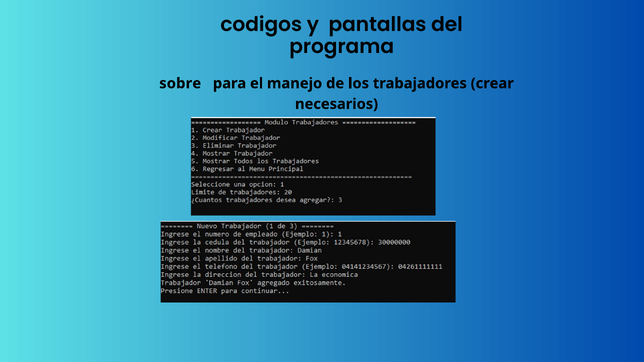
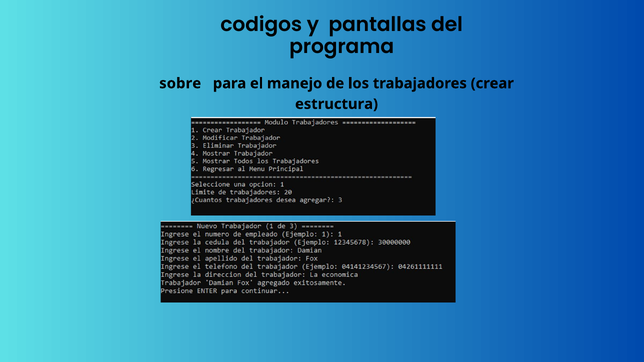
necesarios: necesarios -> estructura
